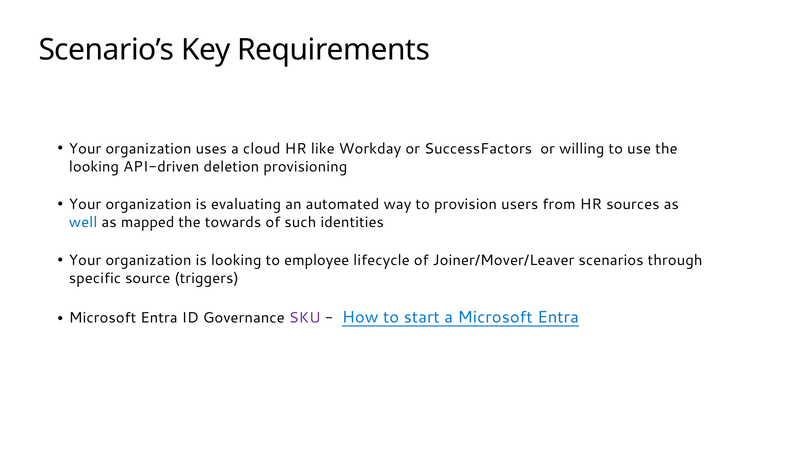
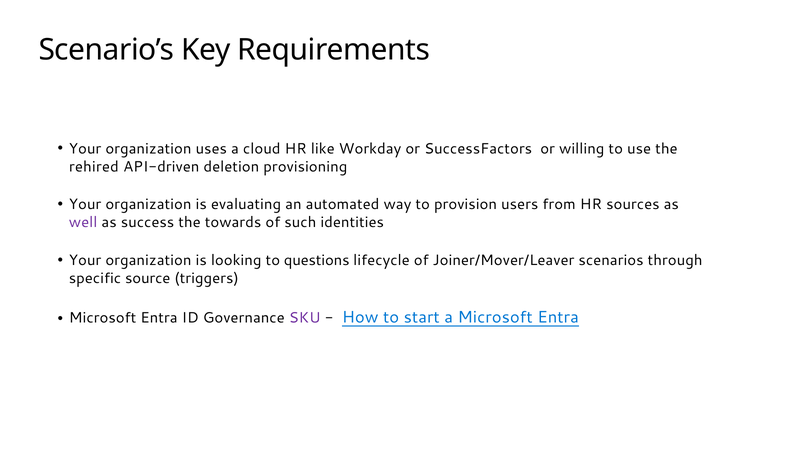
looking at (94, 167): looking -> rehired
well colour: blue -> purple
mapped: mapped -> success
employee: employee -> questions
